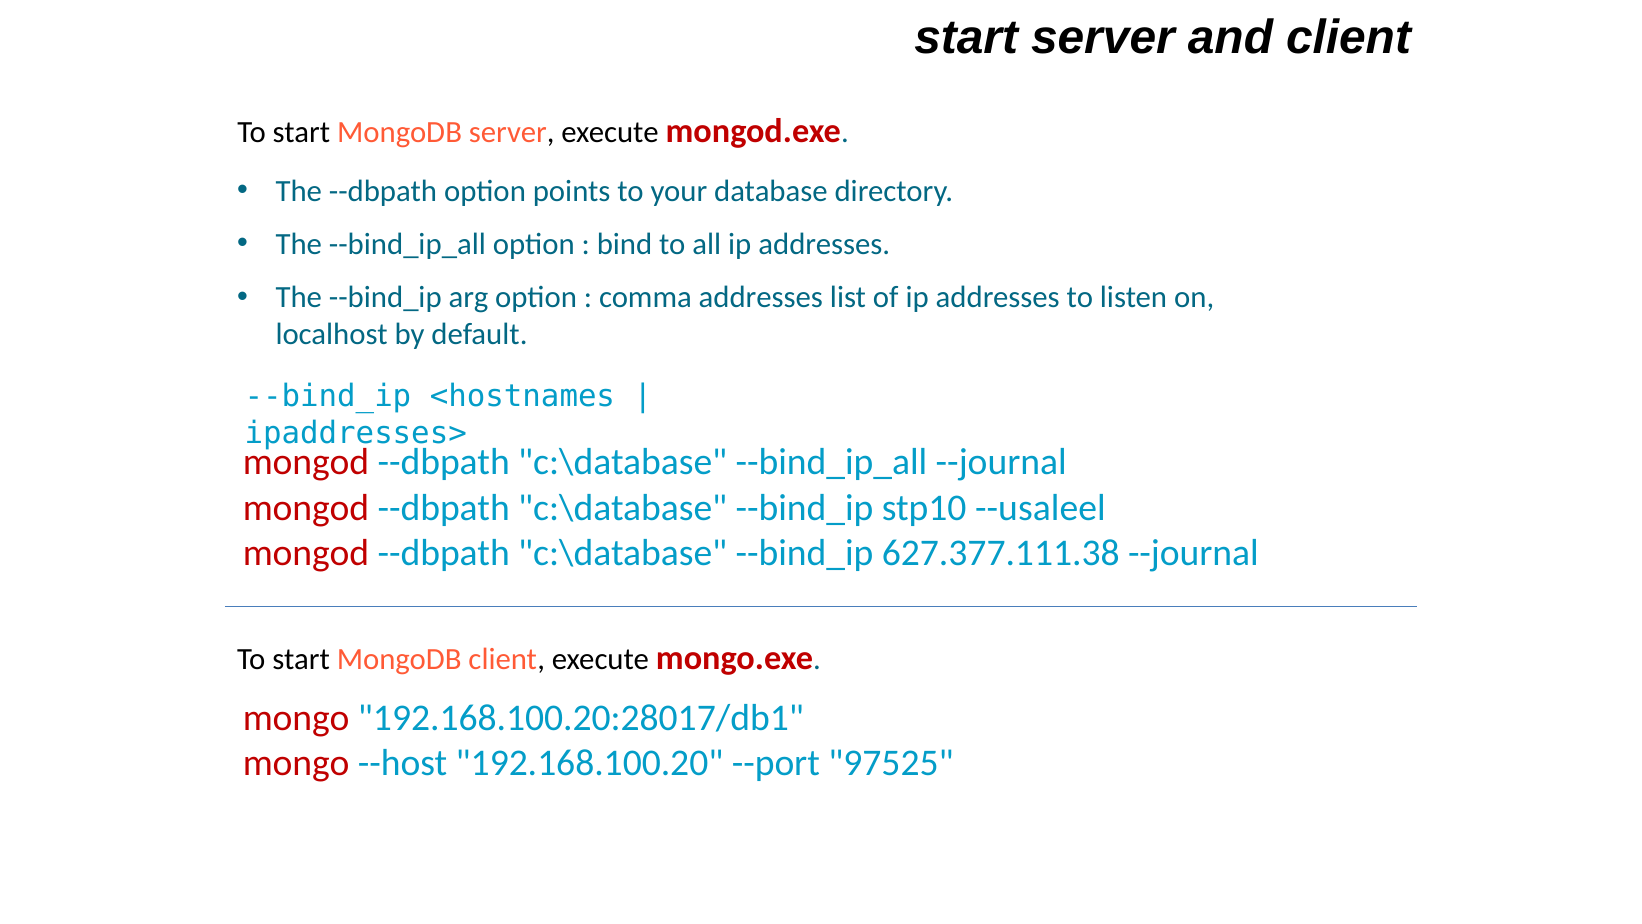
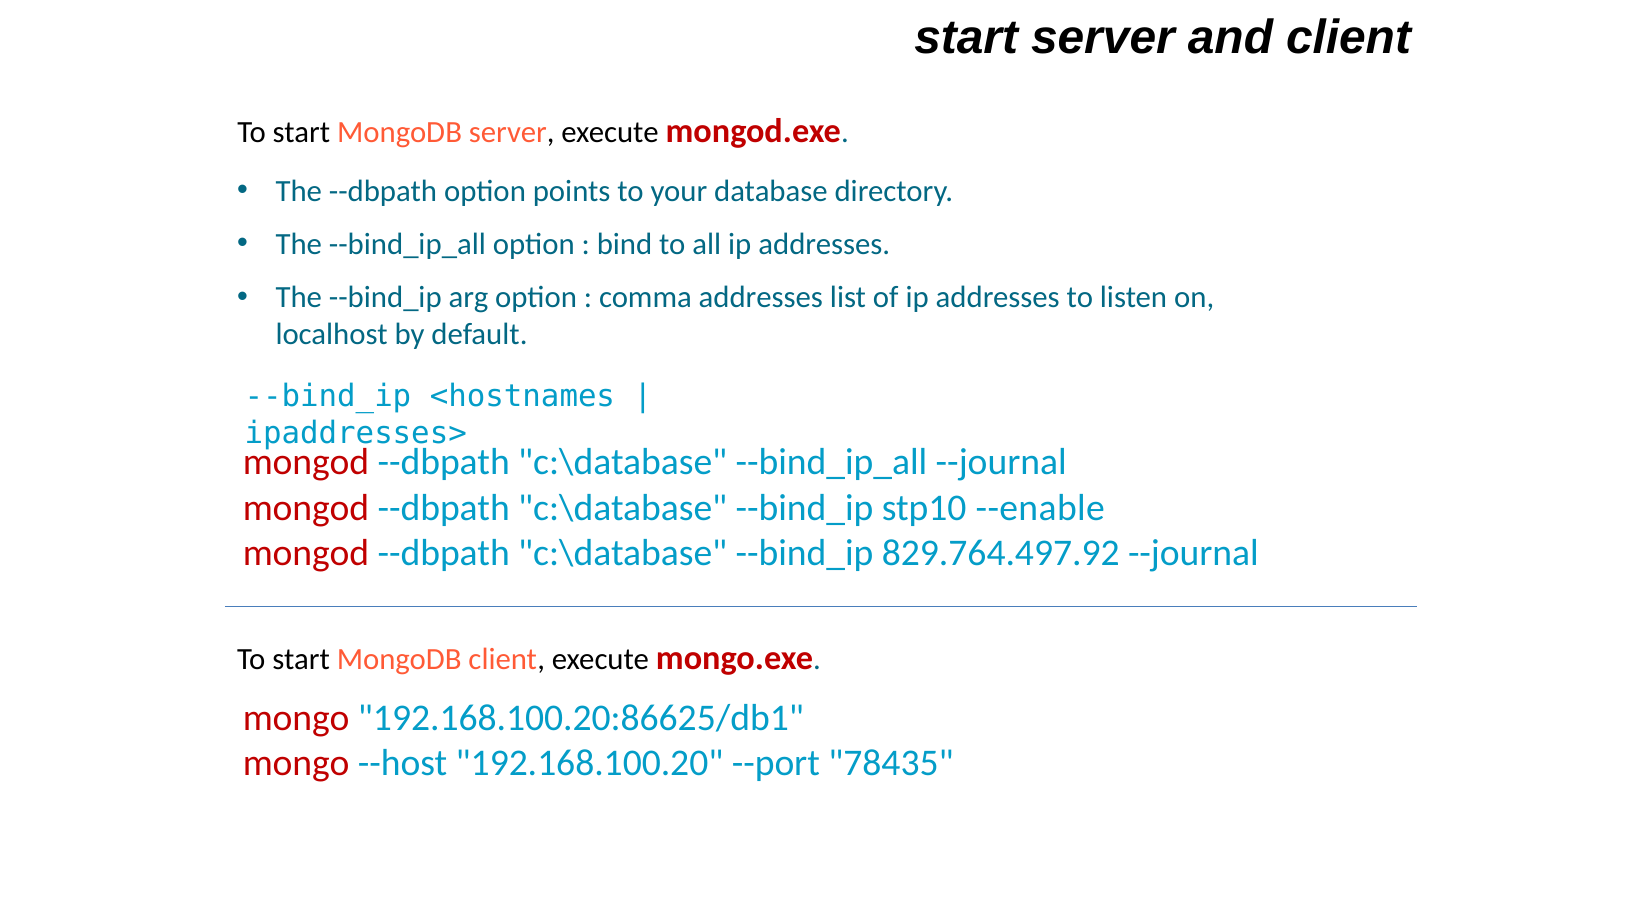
--usaleel: --usaleel -> --enable
627.377.111.38: 627.377.111.38 -> 829.764.497.92
192.168.100.20:28017/db1: 192.168.100.20:28017/db1 -> 192.168.100.20:86625/db1
97525: 97525 -> 78435
